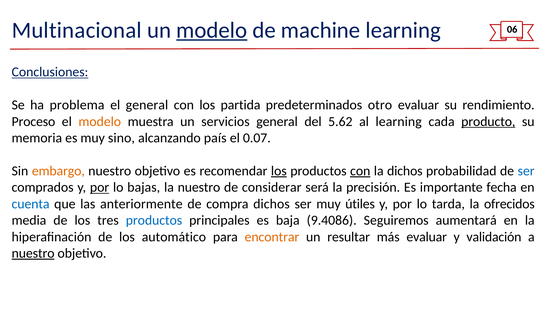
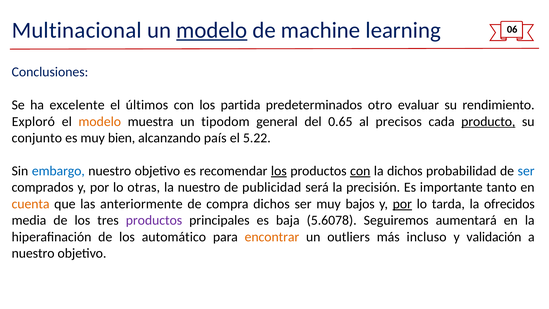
Conclusiones underline: present -> none
problema: problema -> excelente
el general: general -> últimos
Proceso: Proceso -> Exploró
servicios: servicios -> tipodom
5.62: 5.62 -> 0.65
al learning: learning -> precisos
memoria: memoria -> conjunto
sino: sino -> bien
0.07: 0.07 -> 5.22
embargo colour: orange -> blue
por at (100, 187) underline: present -> none
bajas: bajas -> otras
considerar: considerar -> publicidad
fecha: fecha -> tanto
cuenta colour: blue -> orange
útiles: útiles -> bajos
por at (402, 204) underline: none -> present
productos at (154, 220) colour: blue -> purple
9.4086: 9.4086 -> 5.6078
resultar: resultar -> outliers
más evaluar: evaluar -> incluso
nuestro at (33, 253) underline: present -> none
